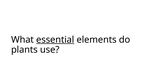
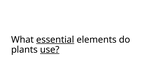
use underline: none -> present
